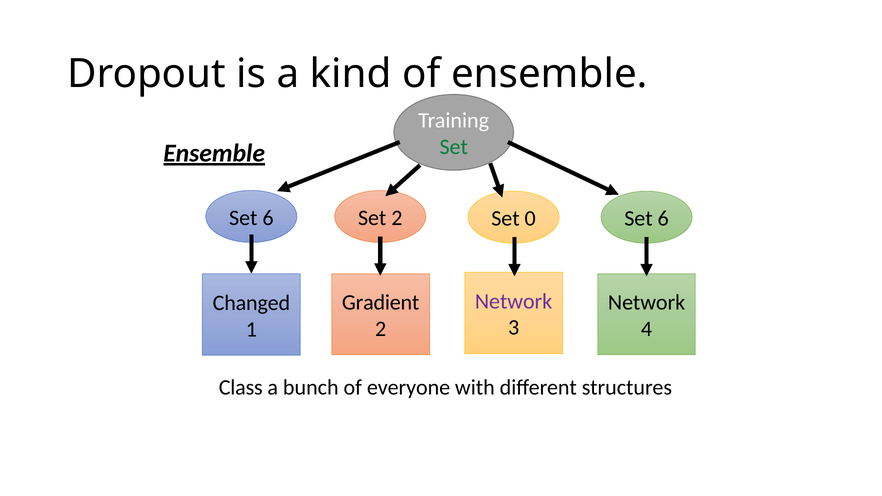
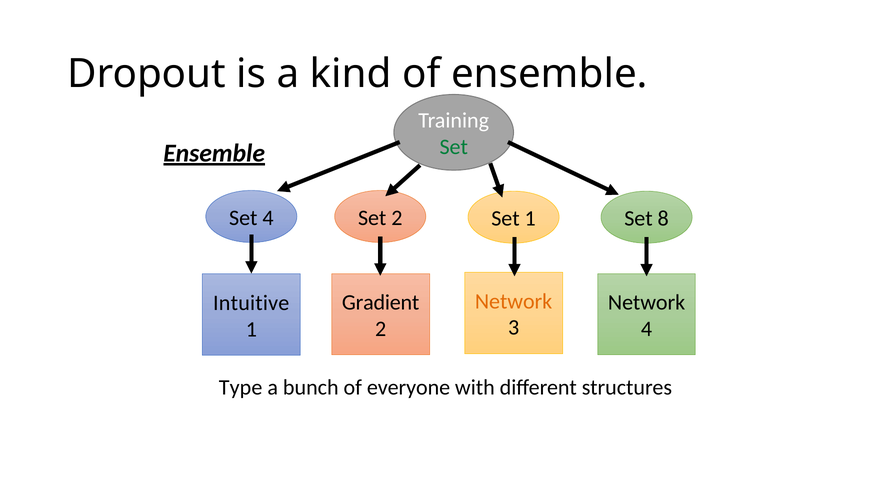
6 at (268, 218): 6 -> 4
Set 0: 0 -> 1
6 at (663, 219): 6 -> 8
Network at (514, 301) colour: purple -> orange
Changed: Changed -> Intuitive
Class: Class -> Type
